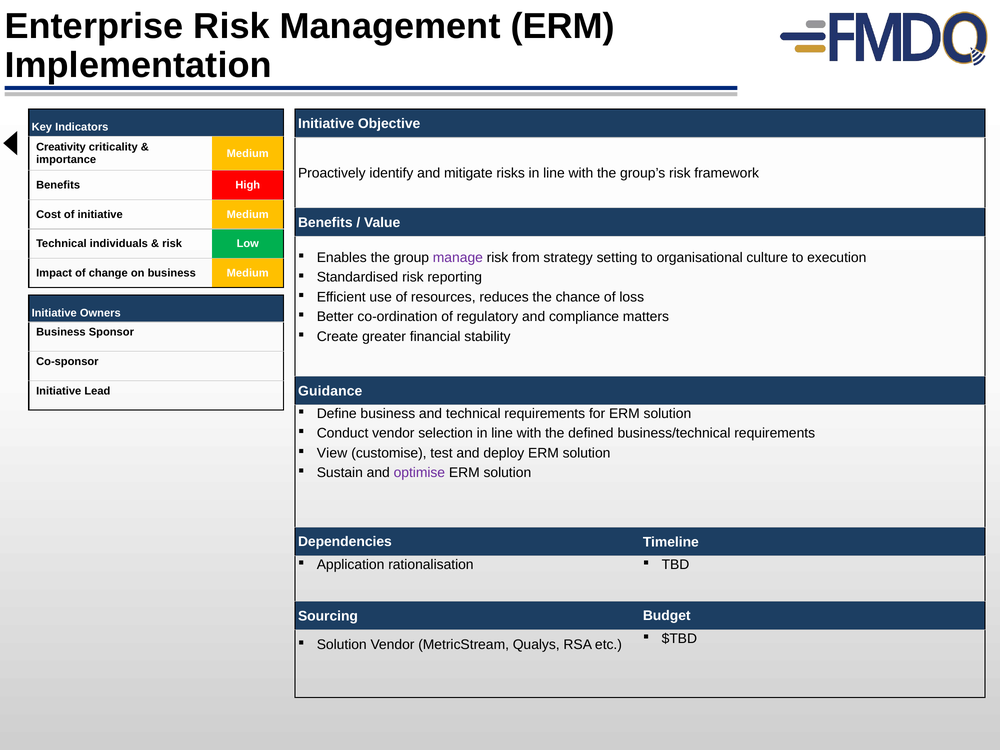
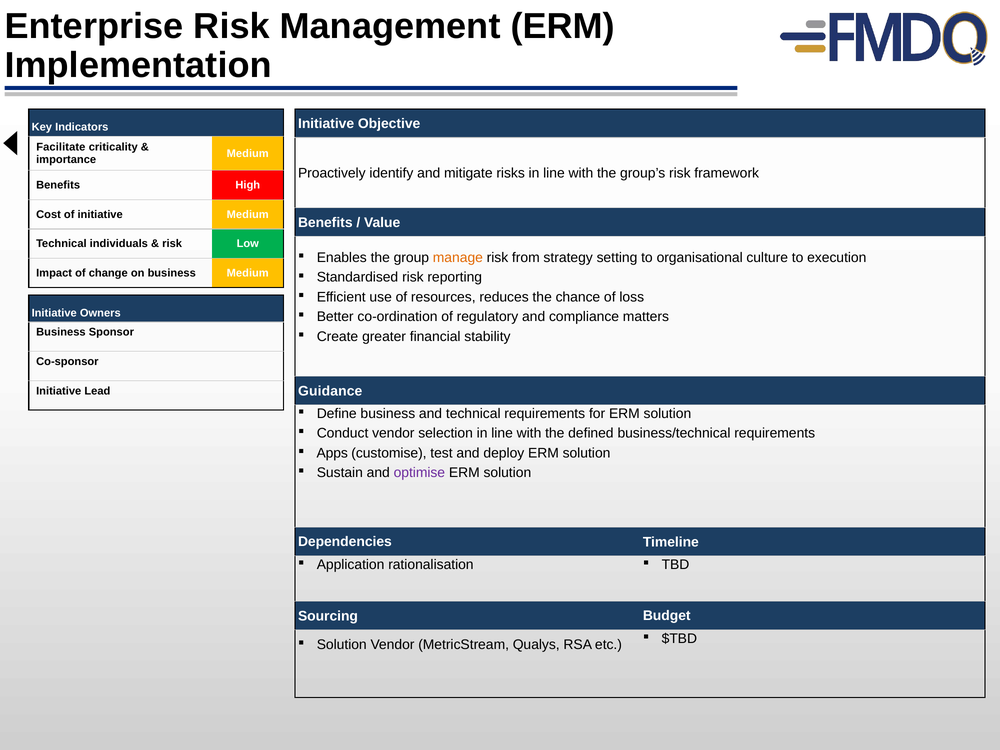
Creativity: Creativity -> Facilitate
manage colour: purple -> orange
View: View -> Apps
